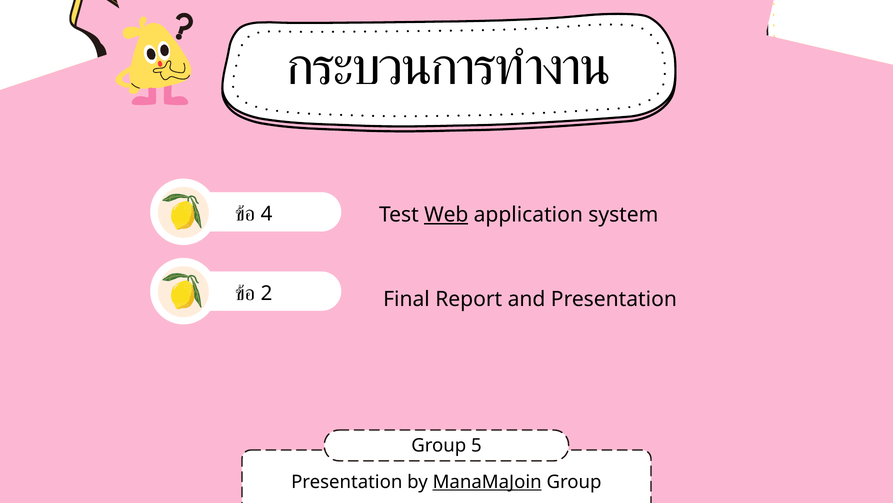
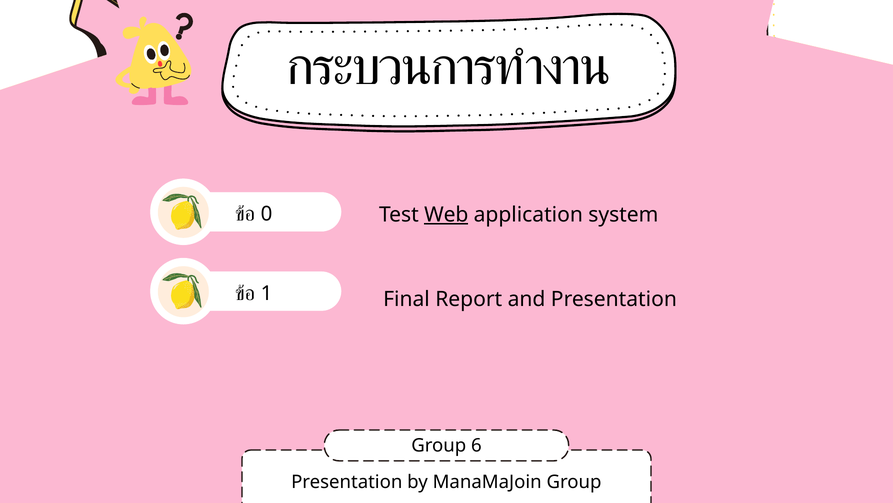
4: 4 -> 0
2: 2 -> 1
5: 5 -> 6
ManaMaJoin underline: present -> none
